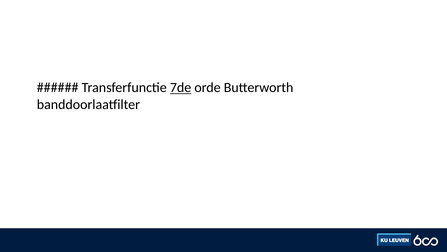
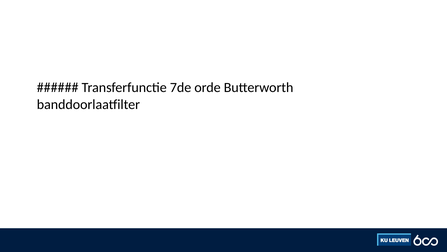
7de underline: present -> none
